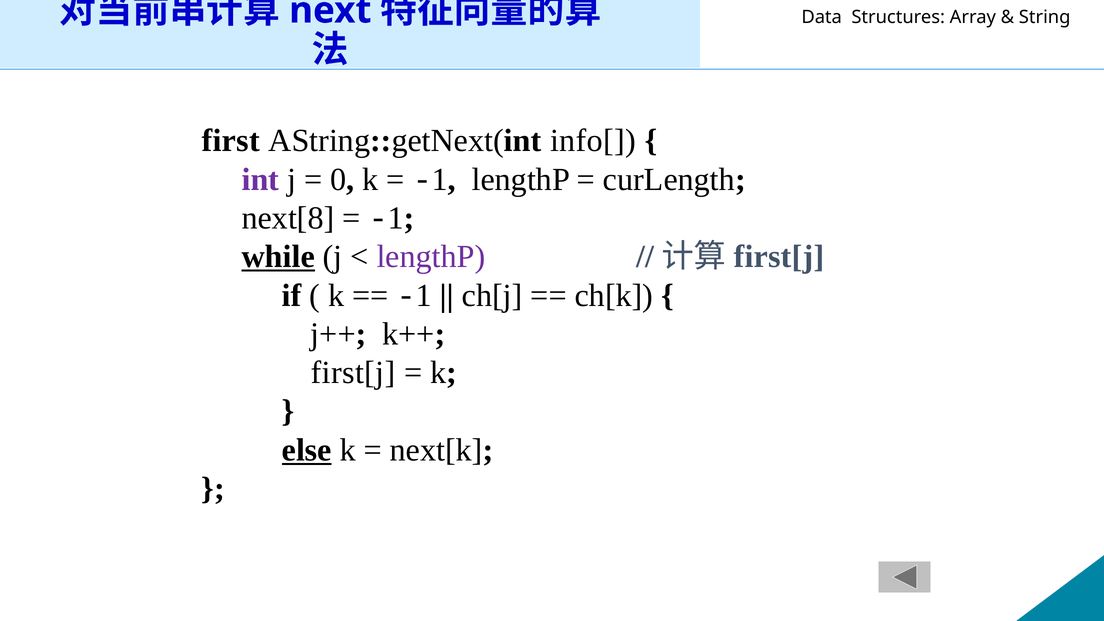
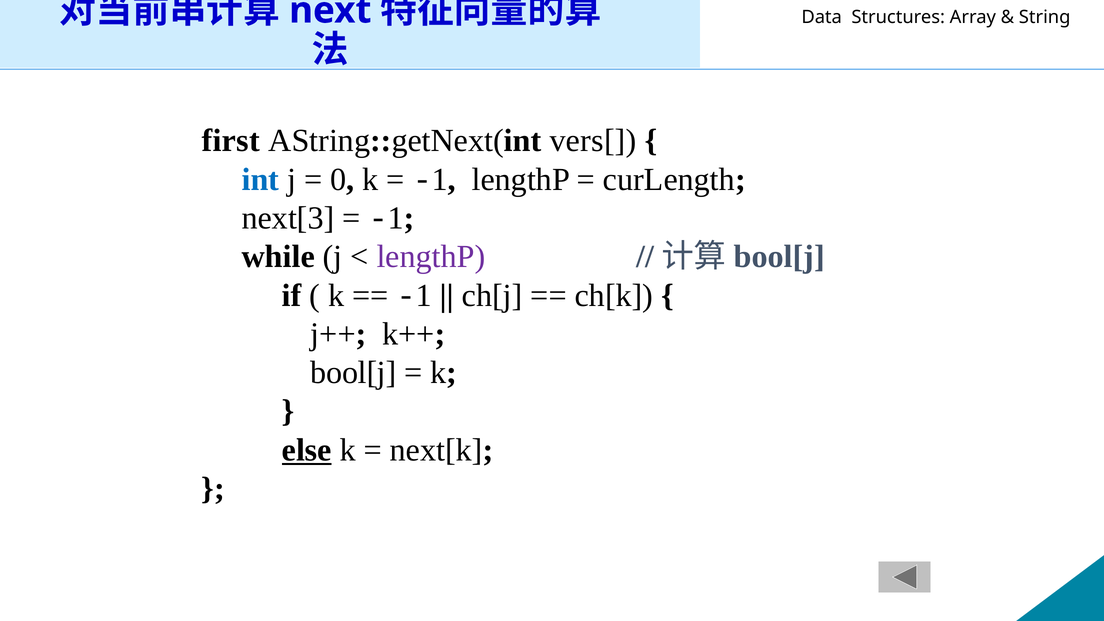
info[: info[ -> vers[
int colour: purple -> blue
next[8: next[8 -> next[3
while underline: present -> none
first[j at (779, 257): first[j -> bool[j
first[j at (353, 373): first[j -> bool[j
